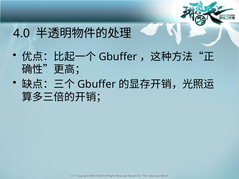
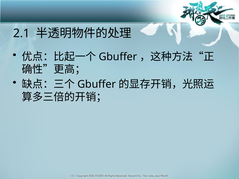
4.0: 4.0 -> 2.1
